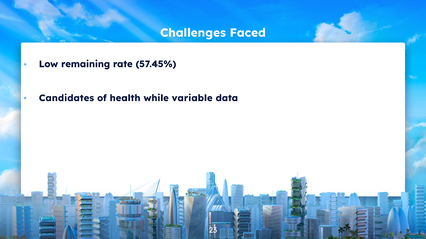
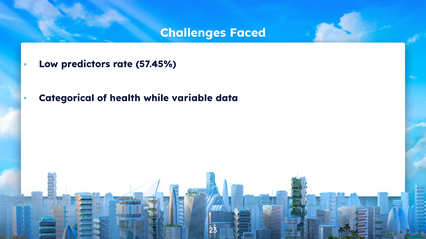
remaining: remaining -> predictors
Candidates: Candidates -> Categorical
